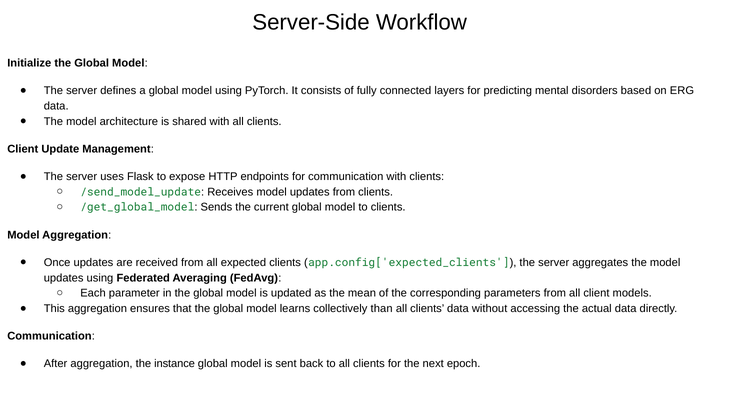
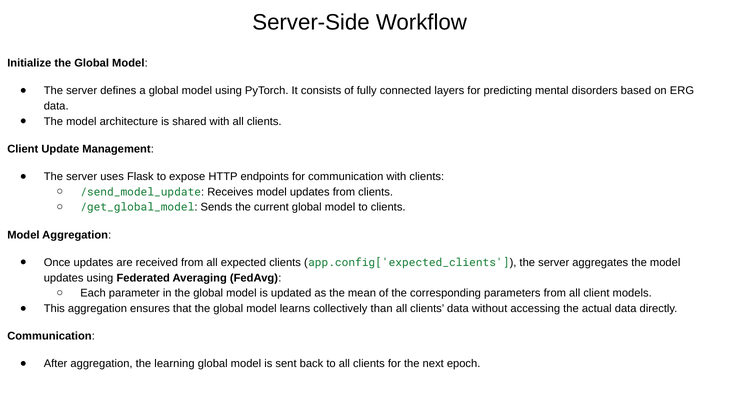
instance: instance -> learning
